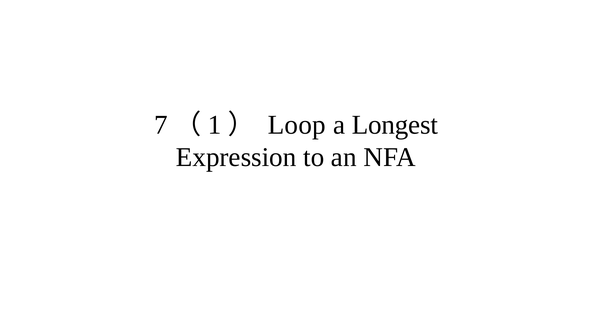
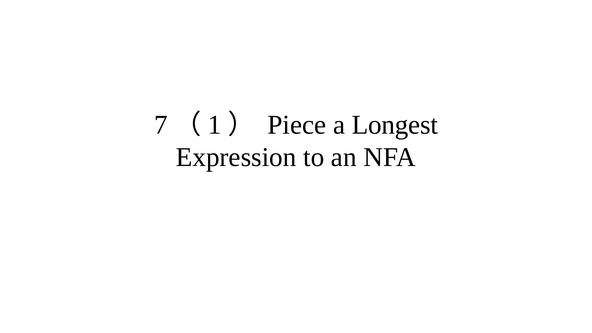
Loop: Loop -> Piece
